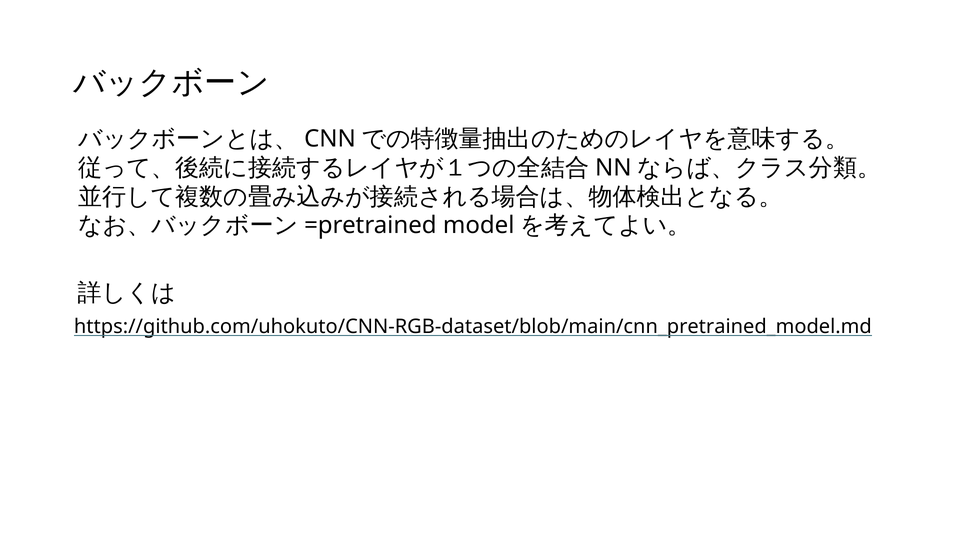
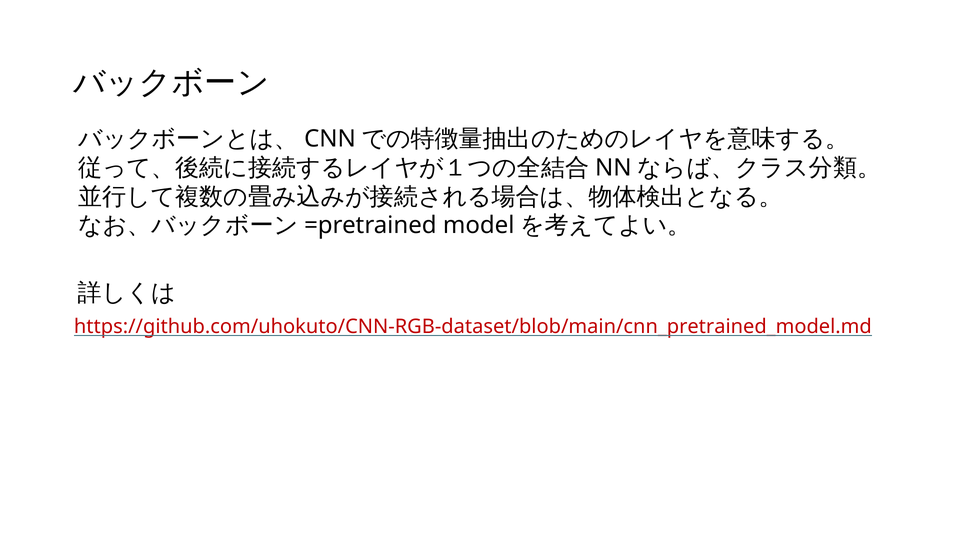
https://github.com/uhokuto/CNN-RGB-dataset/blob/main/cnn_pretrained_model.md colour: black -> red
